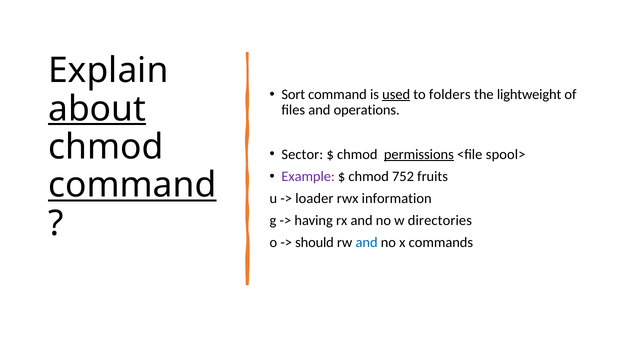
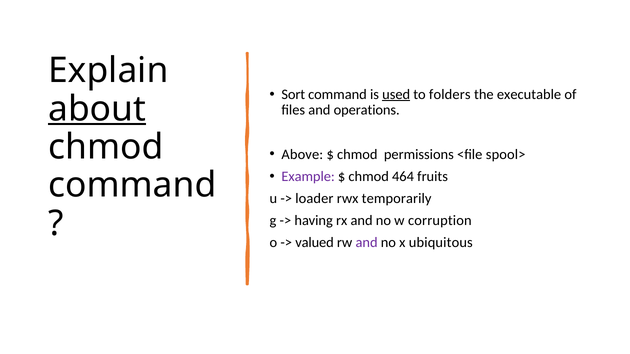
lightweight: lightweight -> executable
Sector: Sector -> Above
permissions underline: present -> none
752: 752 -> 464
command at (132, 185) underline: present -> none
information: information -> temporarily
directories: directories -> corruption
should: should -> valued
and at (367, 243) colour: blue -> purple
commands: commands -> ubiquitous
